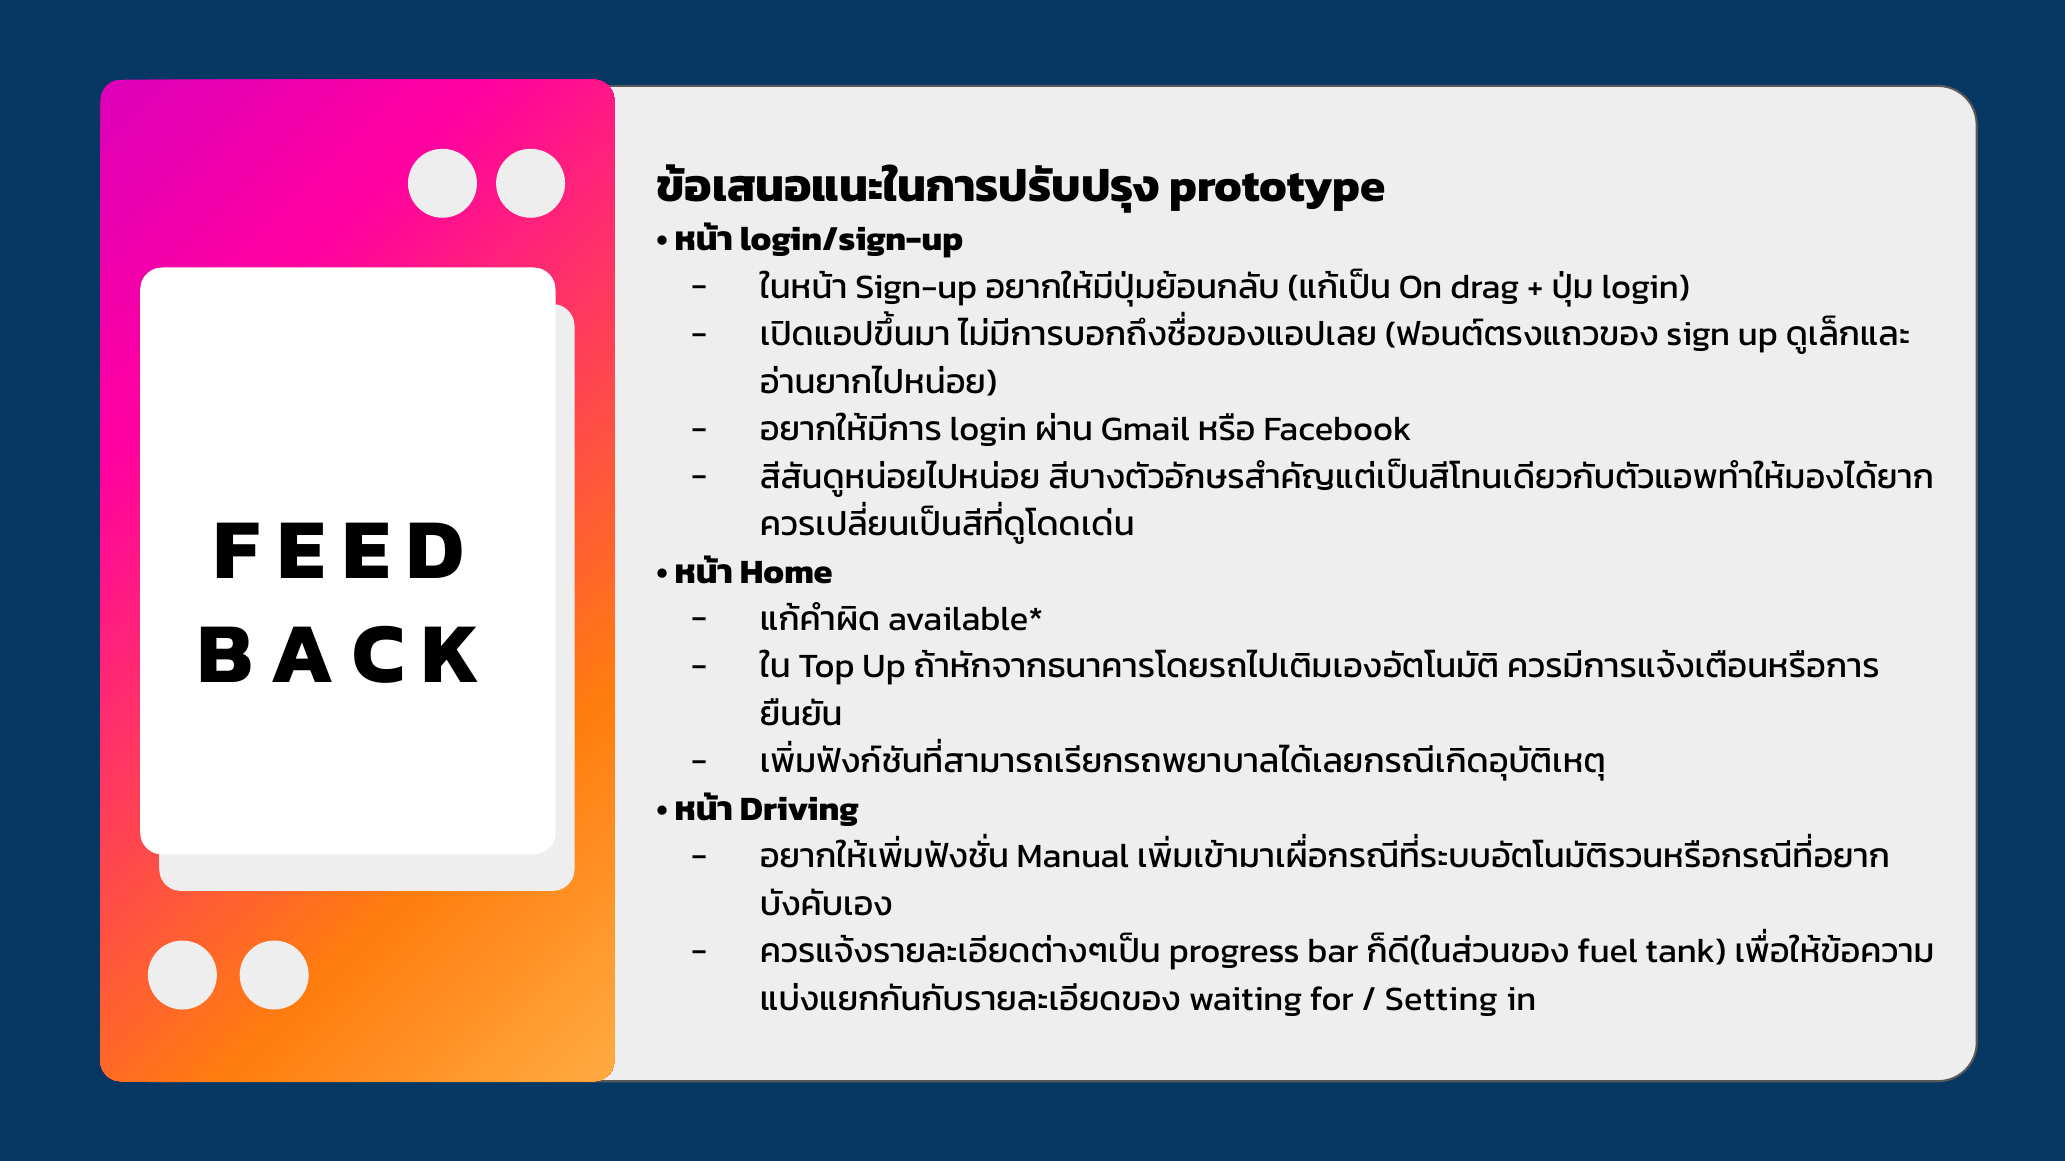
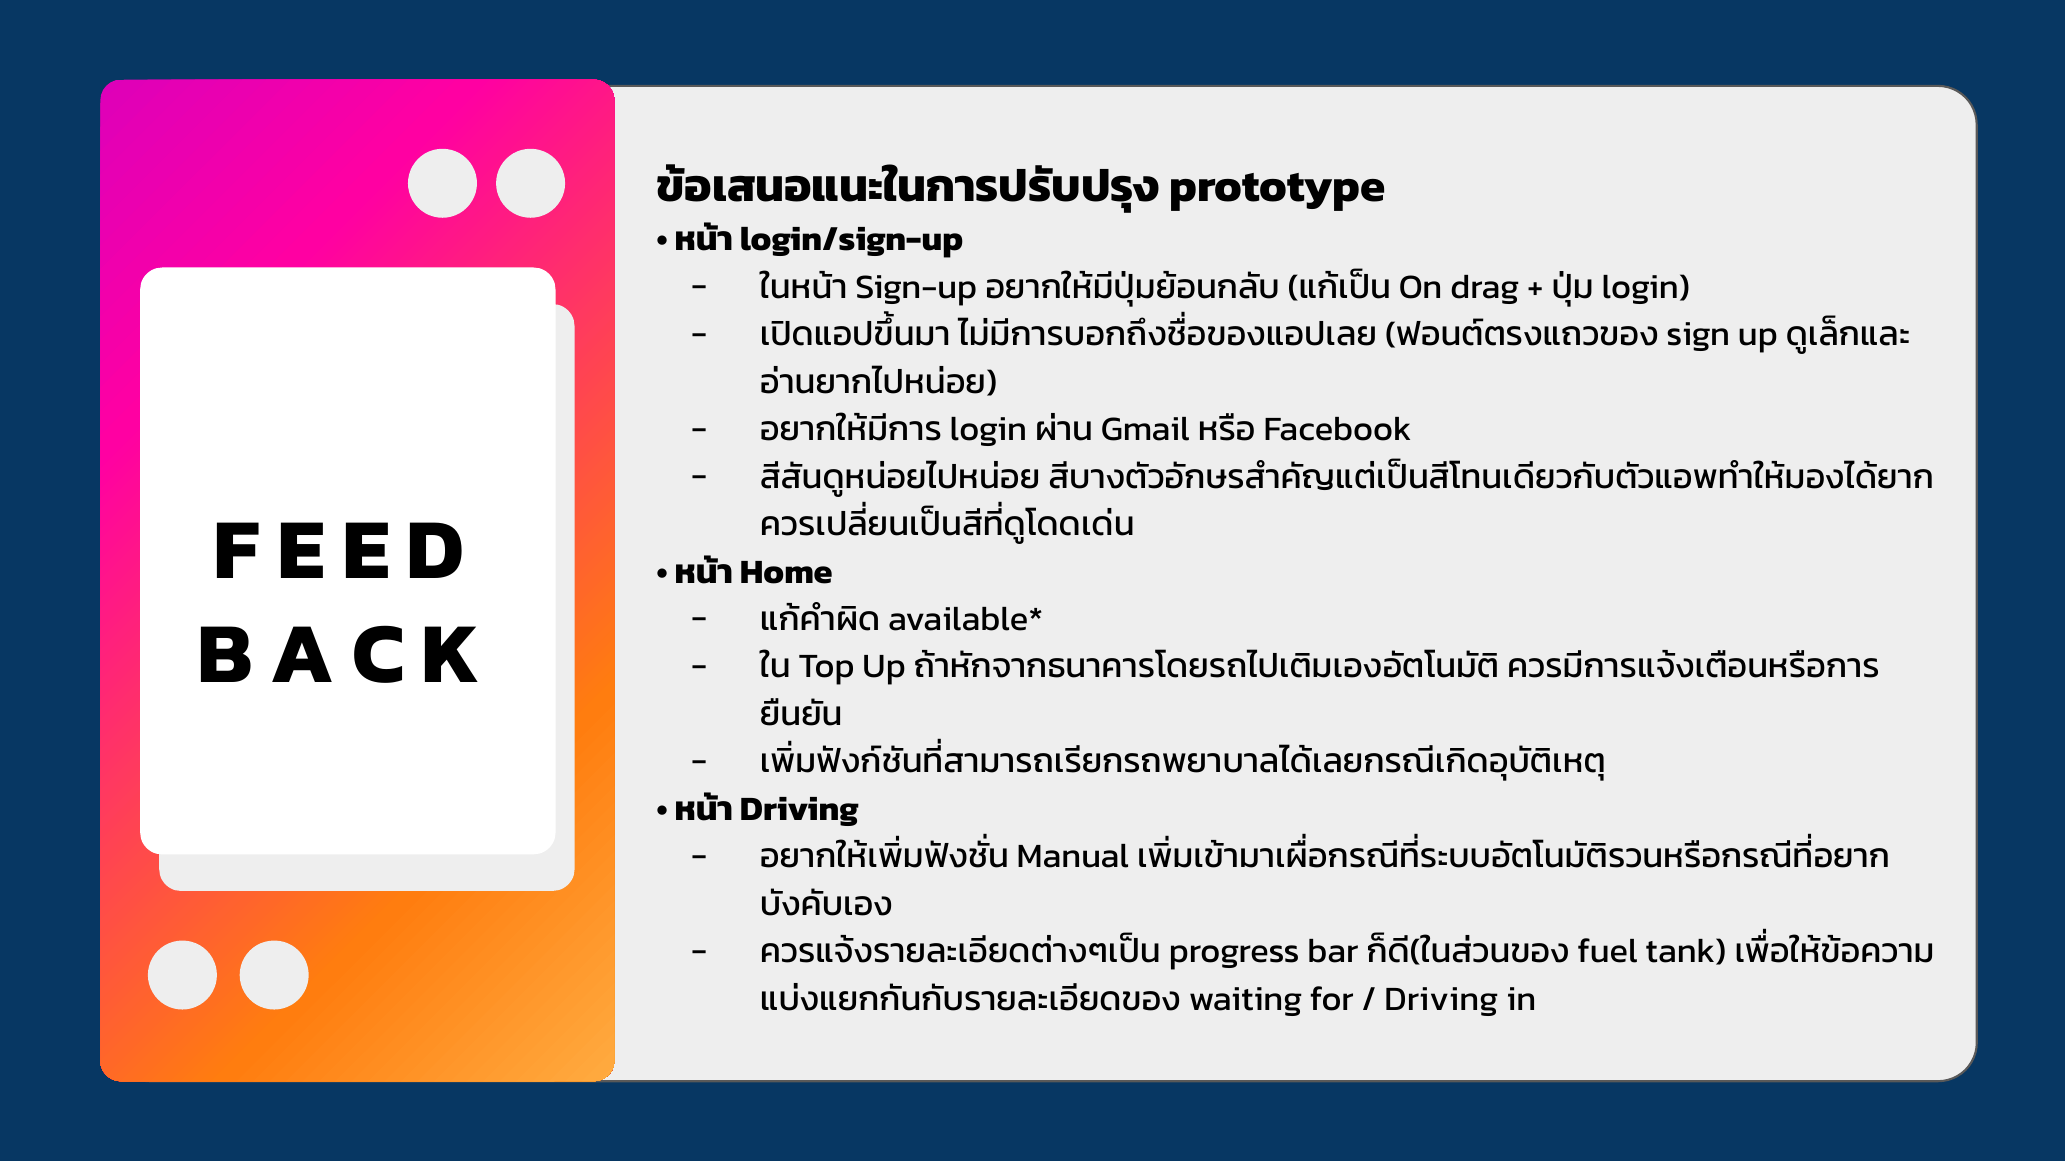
Setting at (1441, 999): Setting -> Driving
